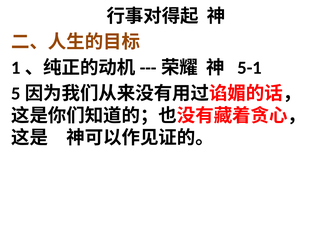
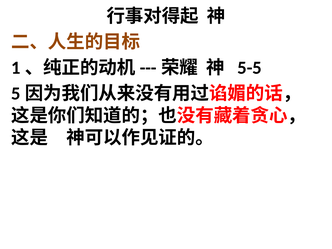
5-1: 5-1 -> 5-5
